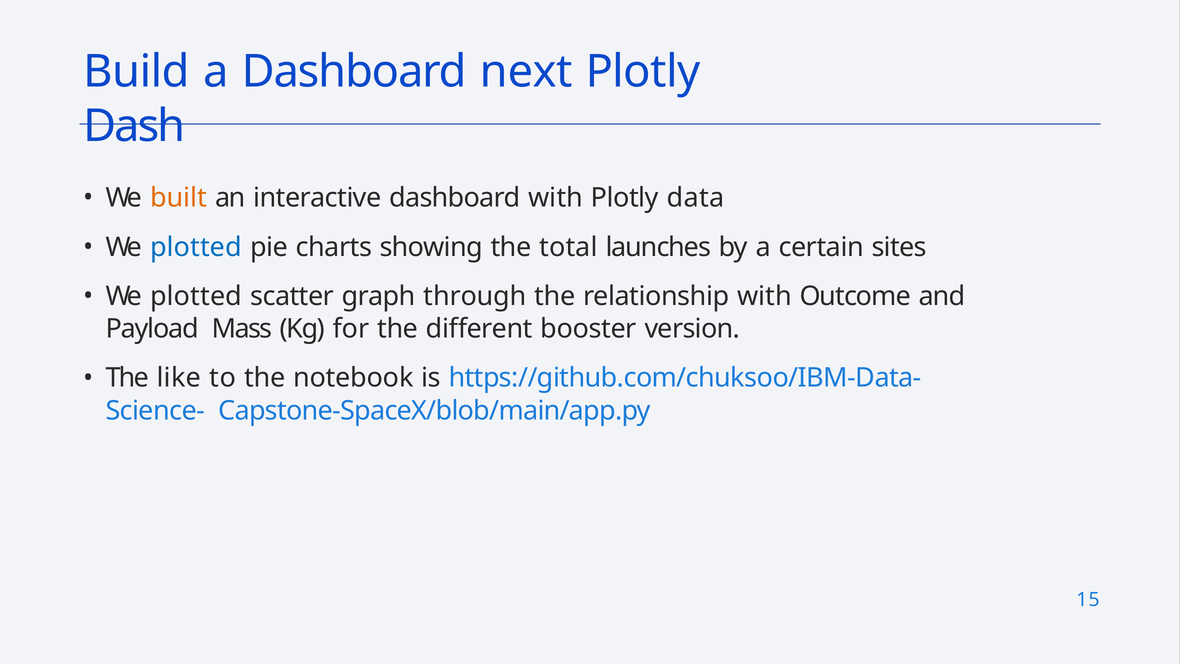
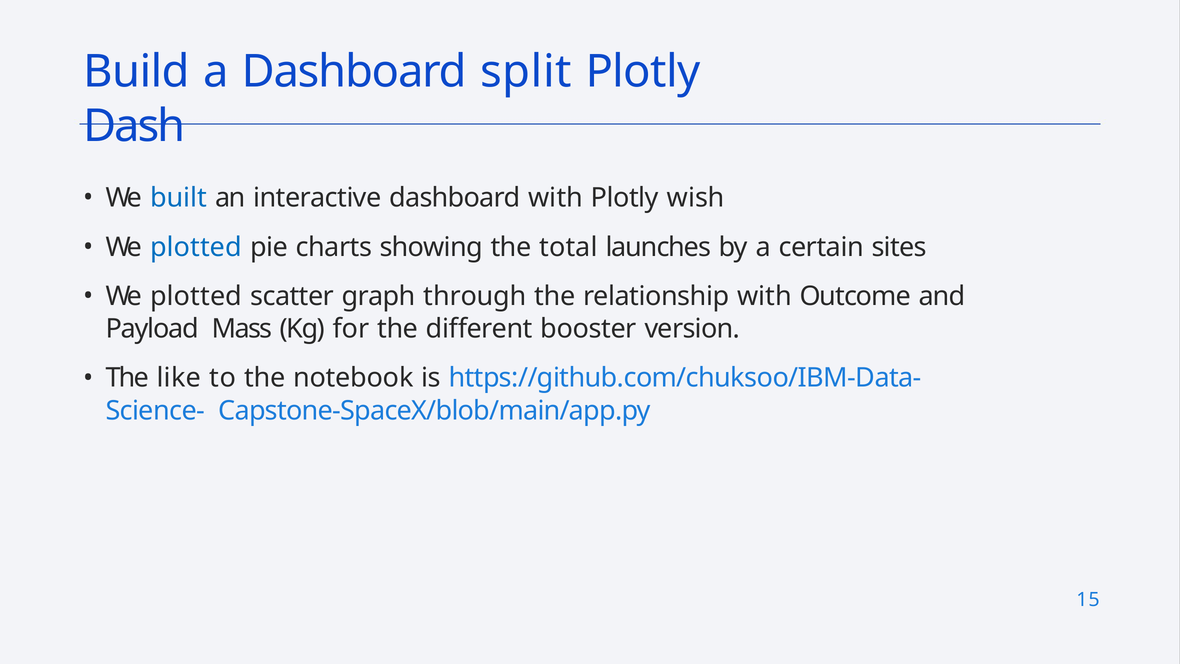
next: next -> split
built colour: orange -> blue
data: data -> wish
